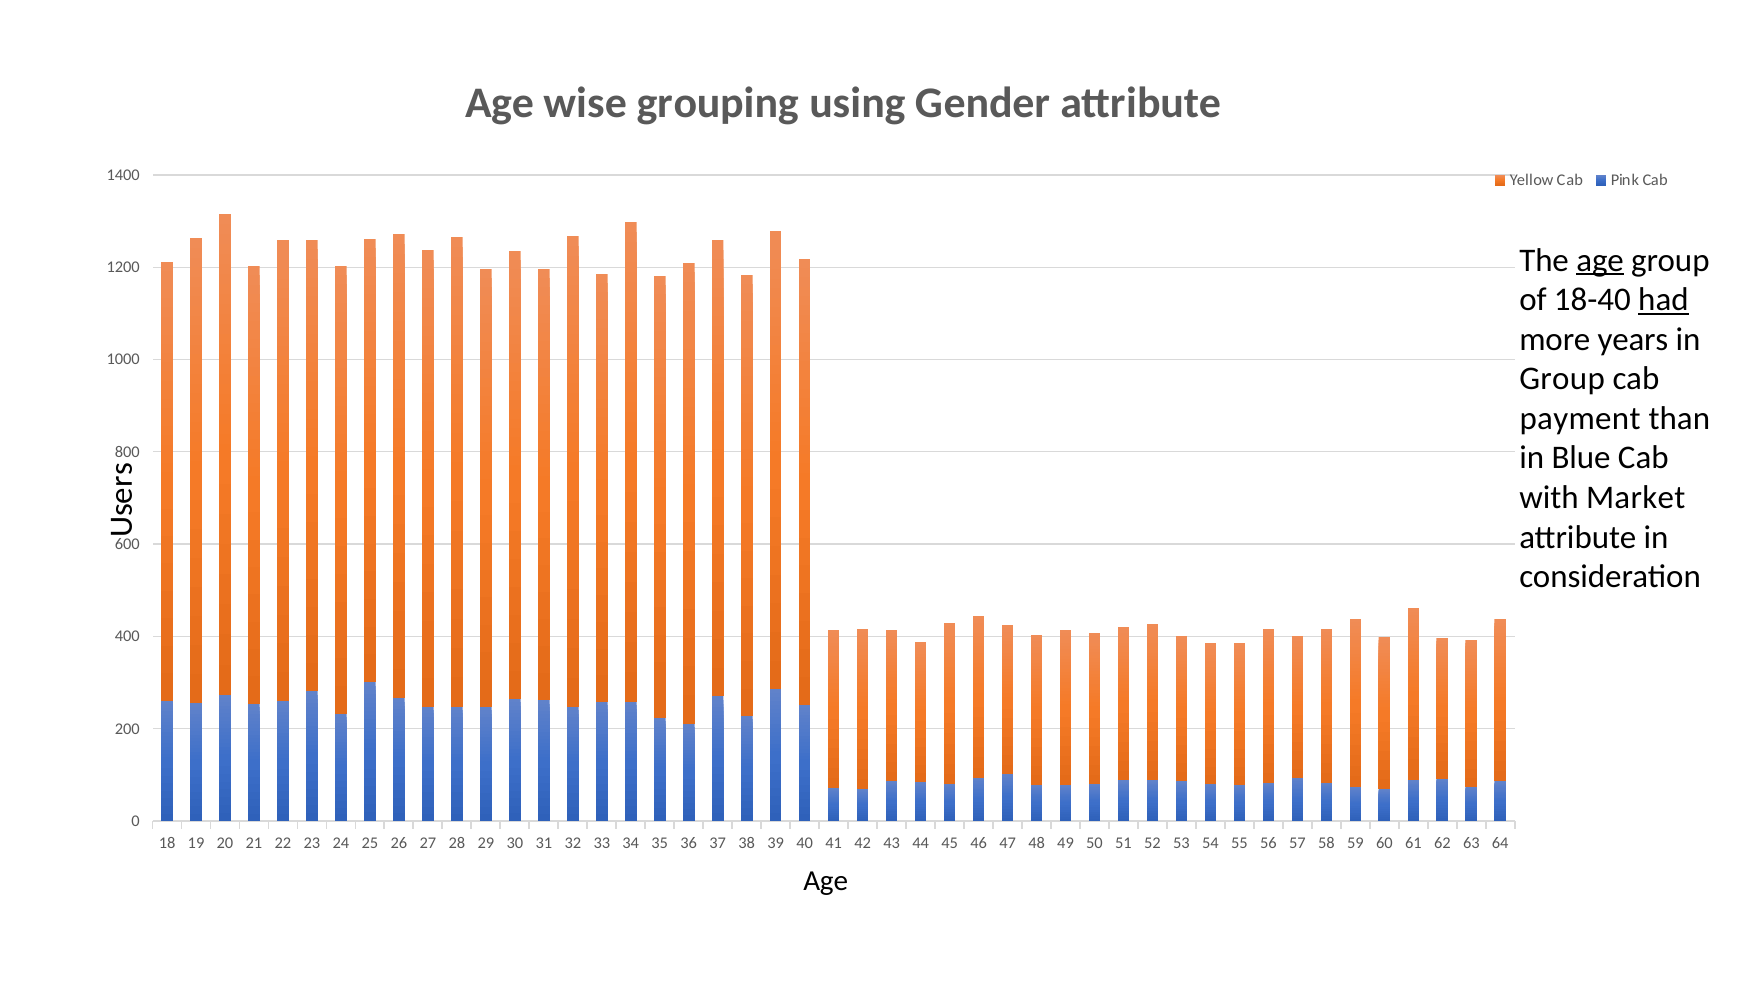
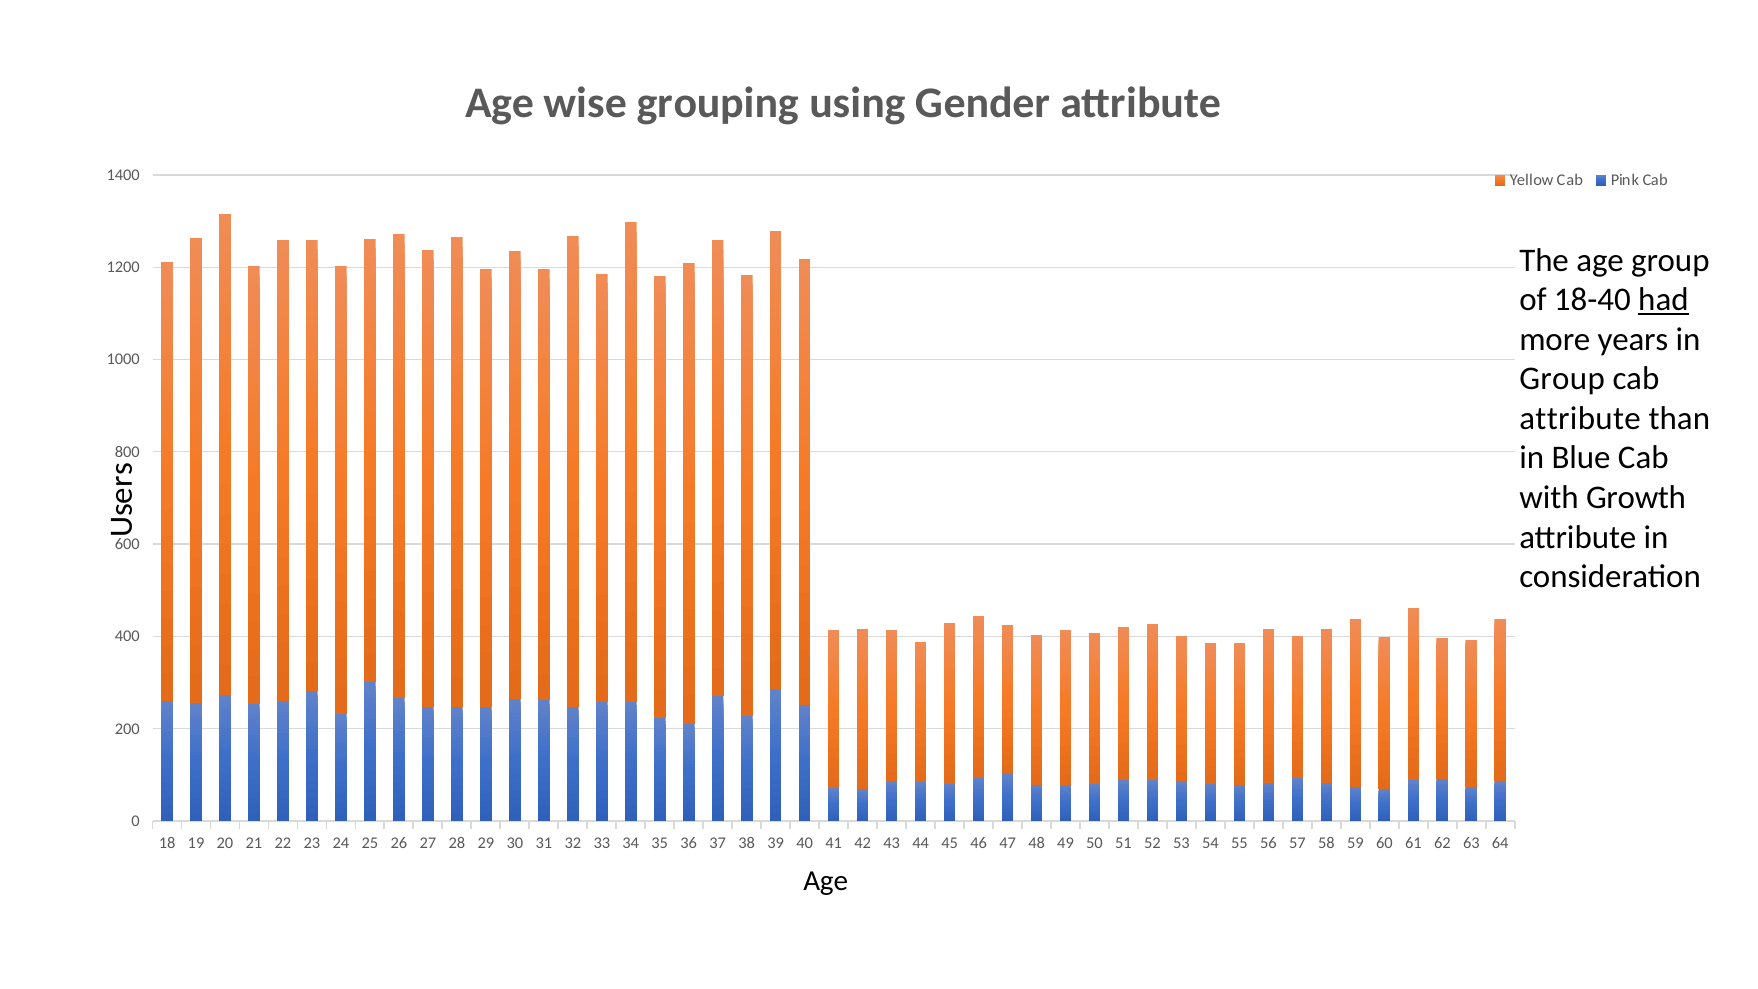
age at (1600, 260) underline: present -> none
payment at (1580, 418): payment -> attribute
Market: Market -> Growth
